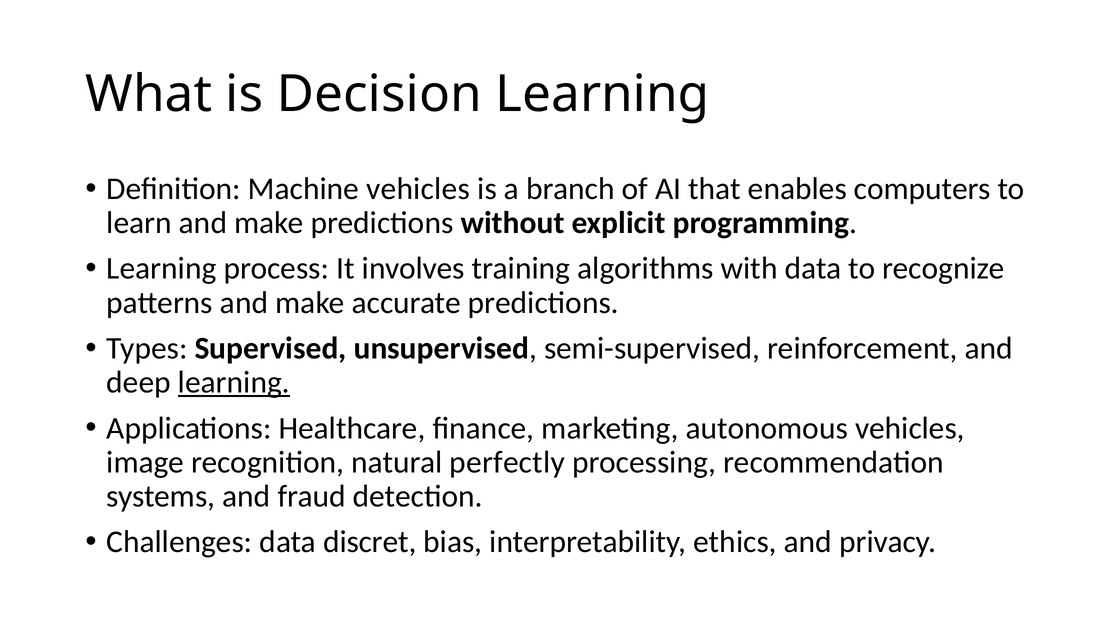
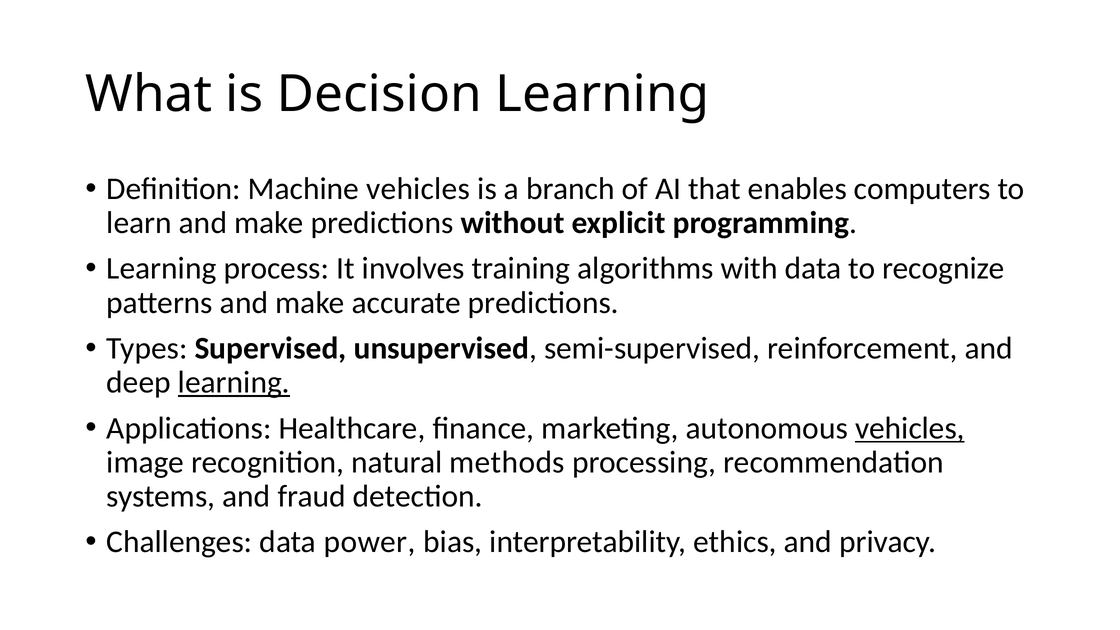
vehicles at (910, 428) underline: none -> present
perfectly: perfectly -> methods
discret: discret -> power
